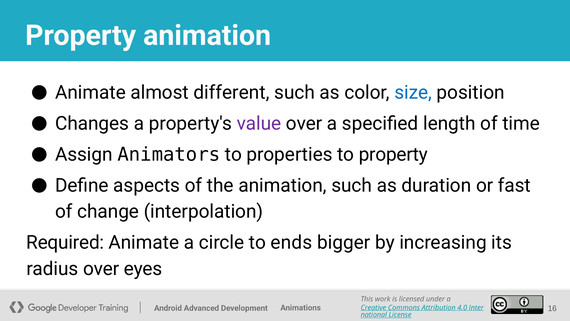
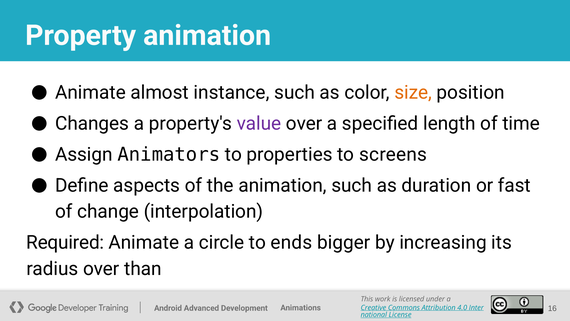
different: different -> instance
size colour: blue -> orange
to property: property -> screens
eyes: eyes -> than
